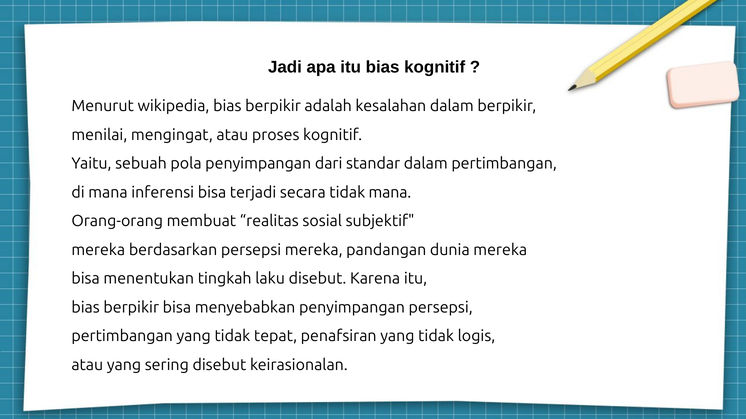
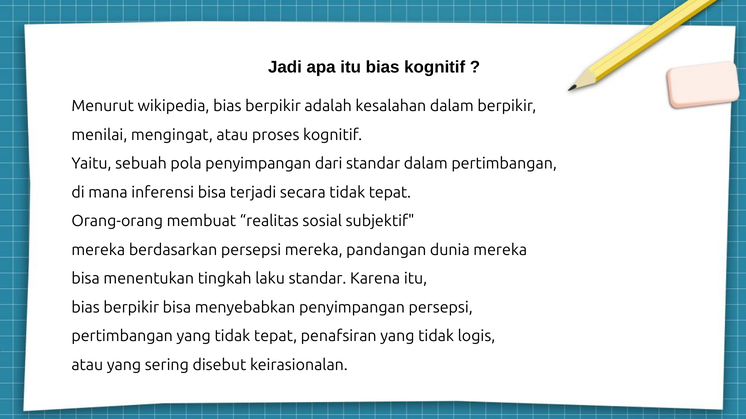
secara tidak mana: mana -> tepat
laku disebut: disebut -> standar
